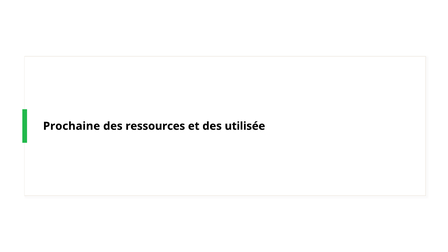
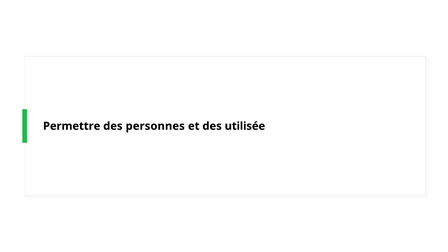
Prochaine: Prochaine -> Permettre
ressources: ressources -> personnes
